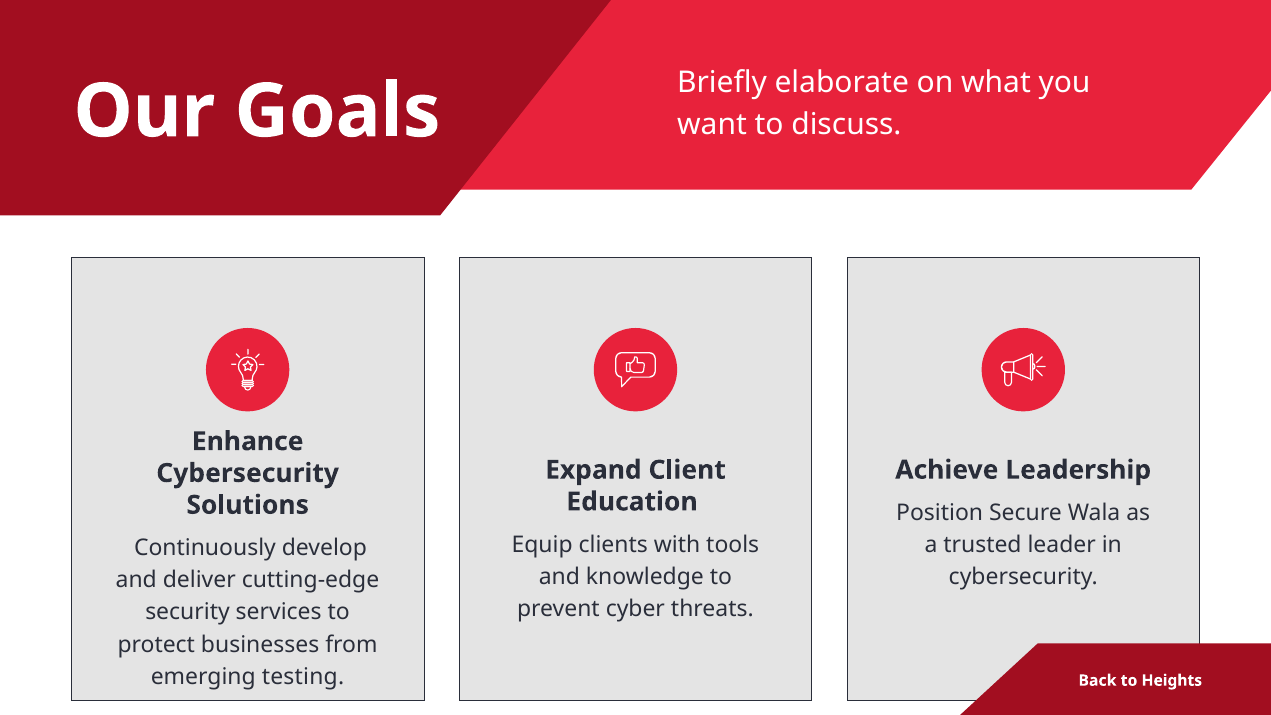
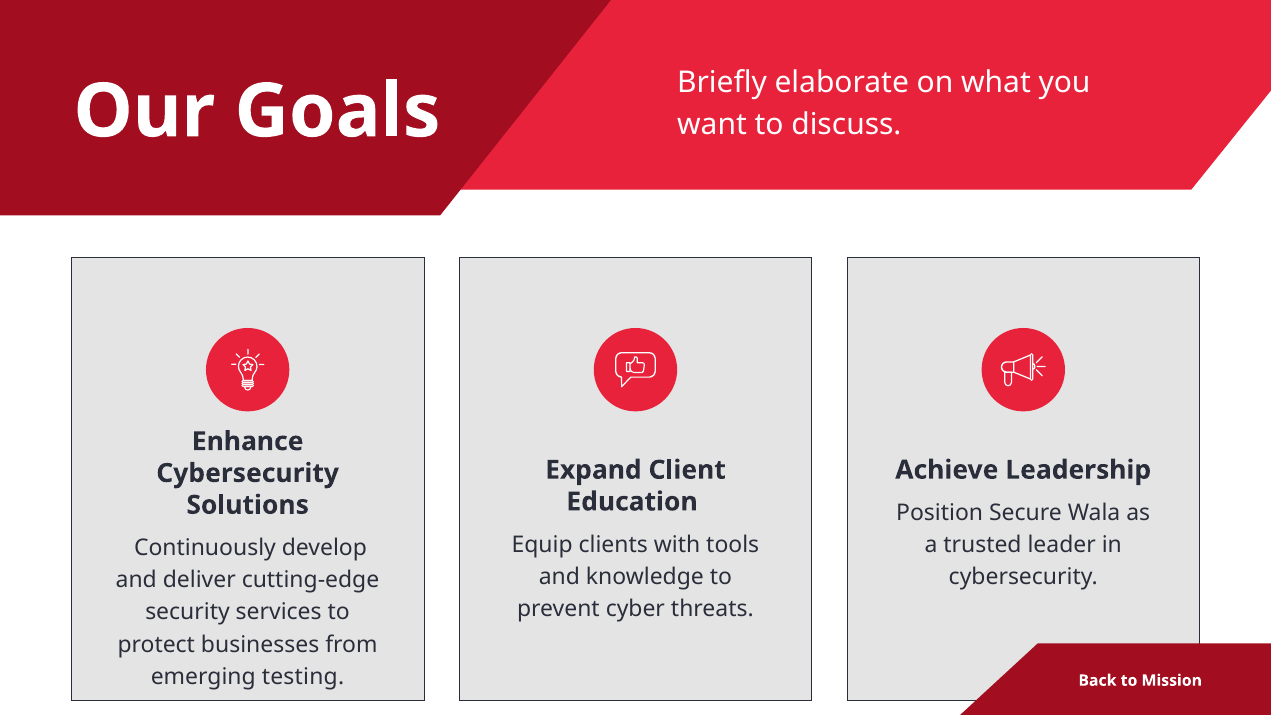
Heights: Heights -> Mission
